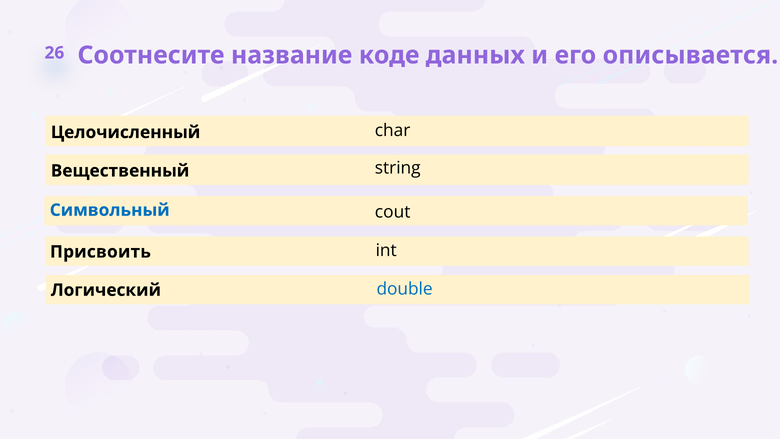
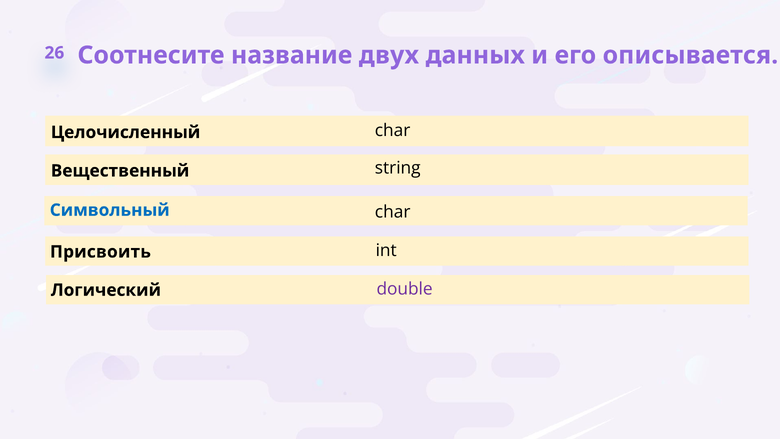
коде: коде -> двух
cout at (393, 212): cout -> char
double colour: blue -> purple
